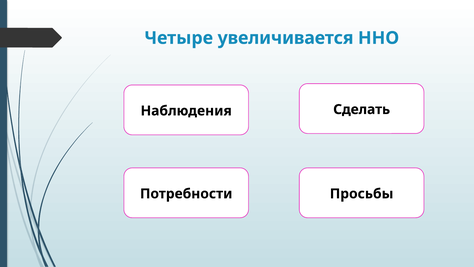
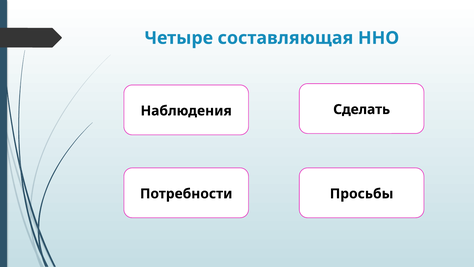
увеличивается: увеличивается -> составляющая
